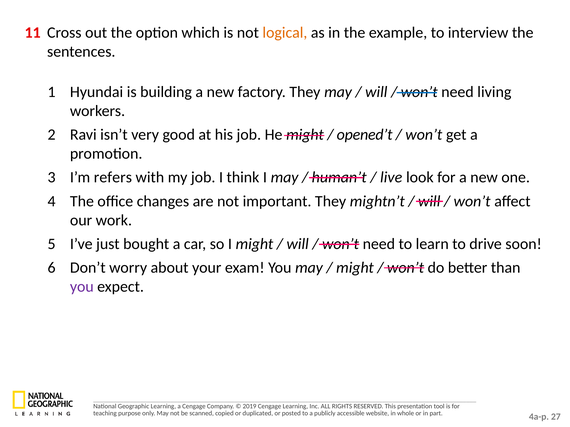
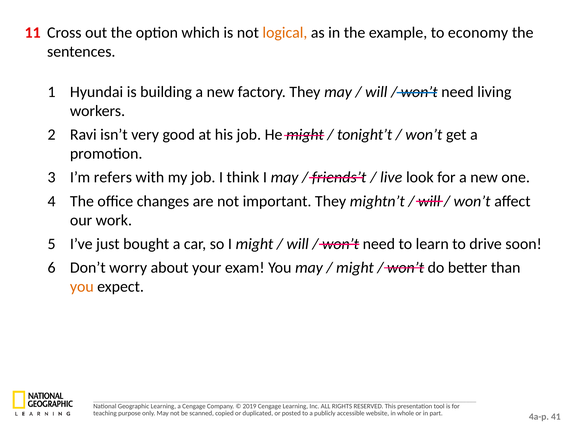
interview: interview -> economy
opened’t: opened’t -> tonight’t
human’t: human’t -> friends’t
you at (82, 287) colour: purple -> orange
27: 27 -> 41
